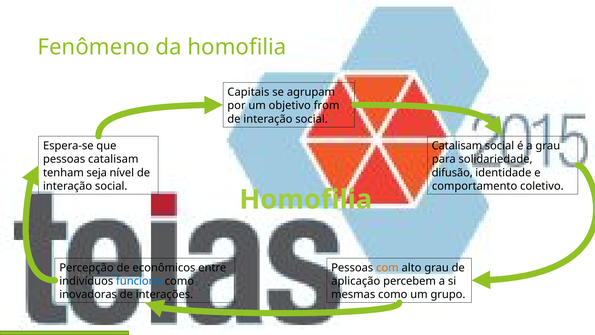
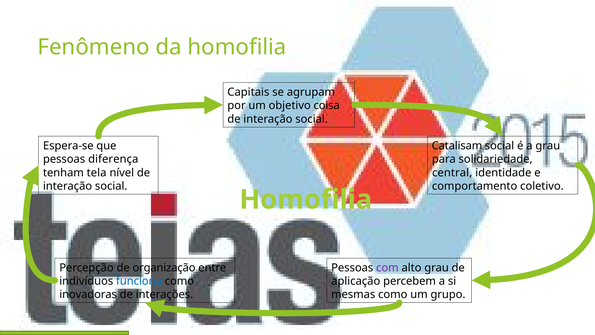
from: from -> coisa
pessoas catalisam: catalisam -> diferença
seja: seja -> tela
difusão: difusão -> central
econômicos: econômicos -> organização
com colour: orange -> purple
